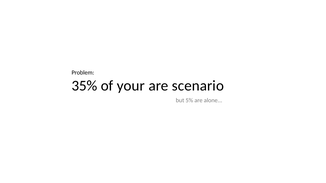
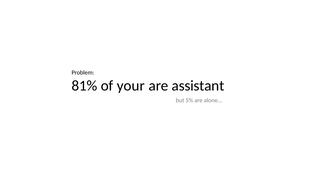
35%: 35% -> 81%
scenario: scenario -> assistant
